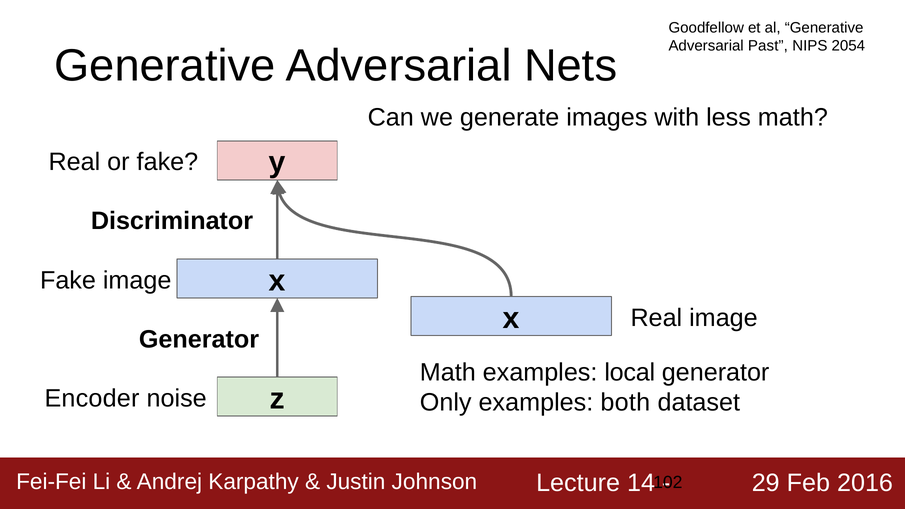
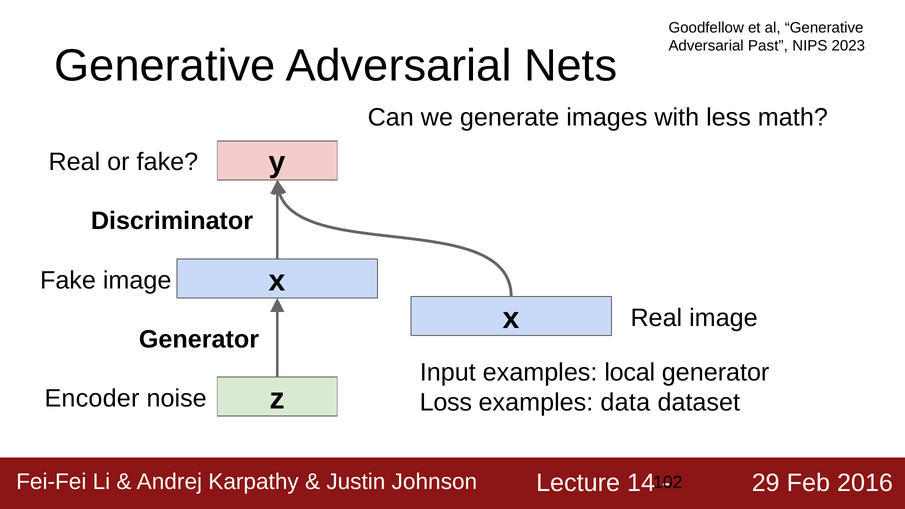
2054: 2054 -> 2023
Math at (448, 372): Math -> Input
Only: Only -> Loss
both: both -> data
